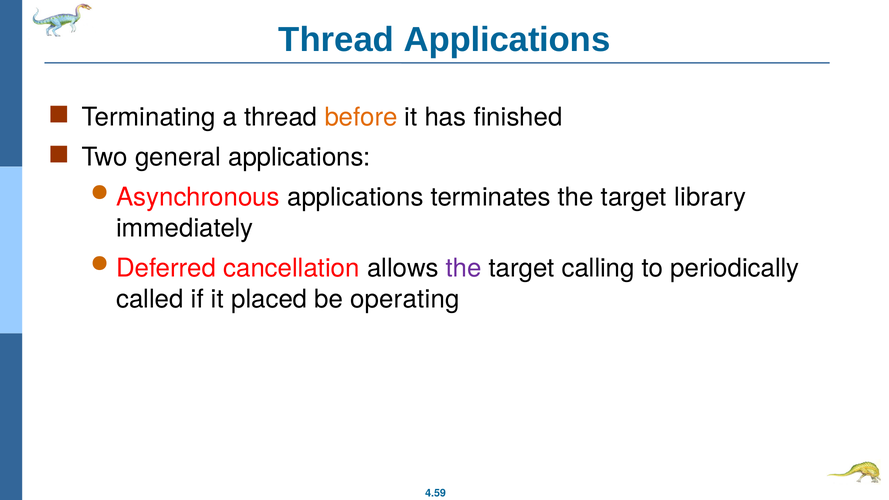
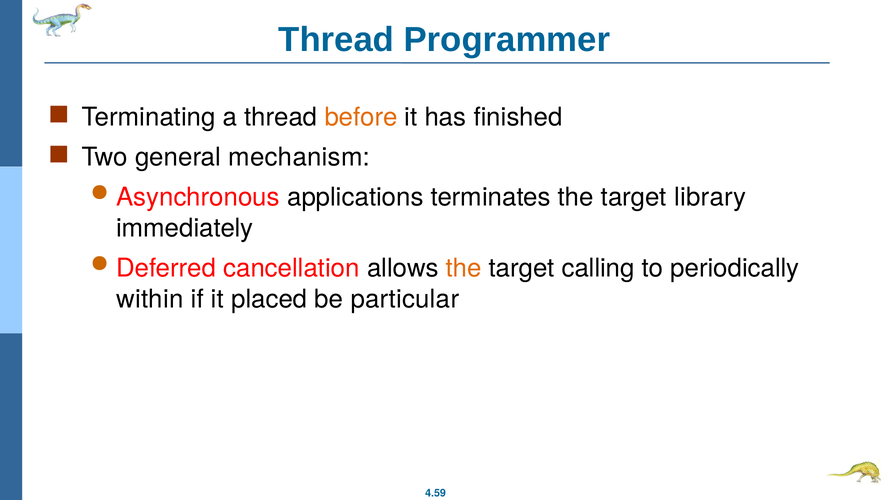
Thread Applications: Applications -> Programmer
general applications: applications -> mechanism
the at (464, 268) colour: purple -> orange
called: called -> within
operating: operating -> particular
